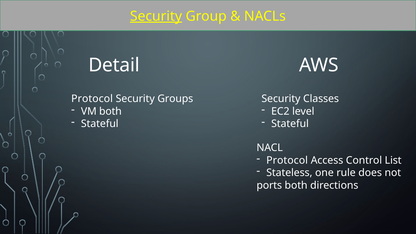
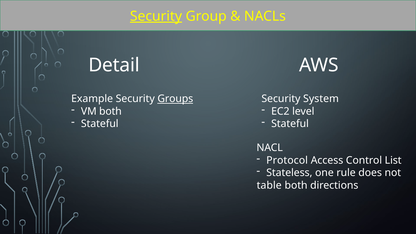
Protocol at (92, 99): Protocol -> Example
Groups underline: none -> present
Classes: Classes -> System
ports: ports -> table
